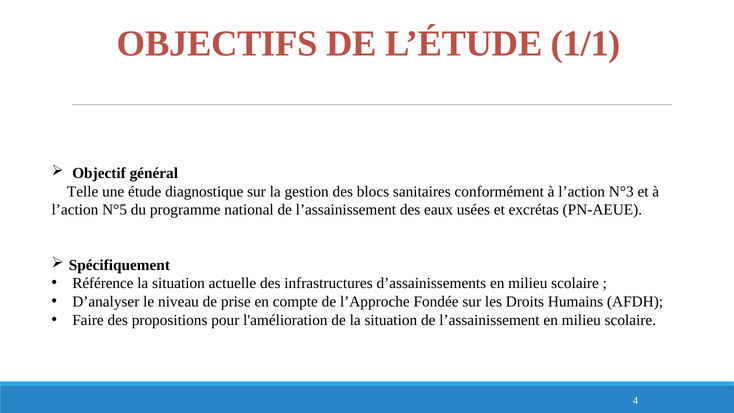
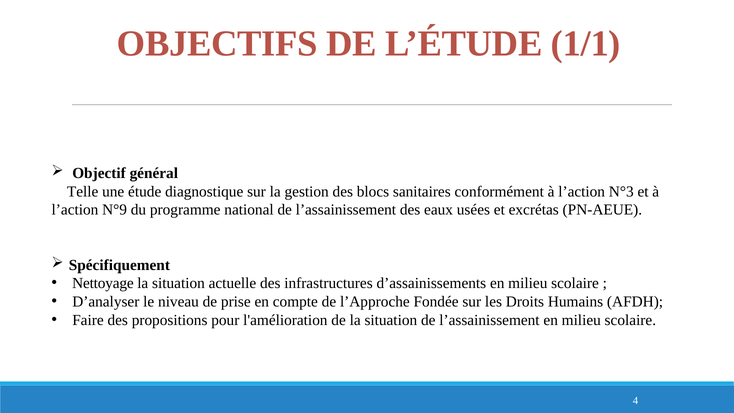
N°5: N°5 -> N°9
Référence: Référence -> Nettoyage
